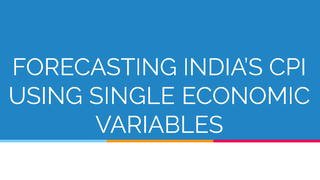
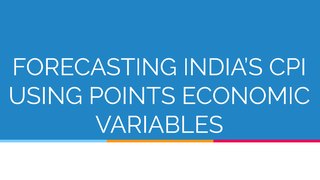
SINGLE: SINGLE -> POINTS
